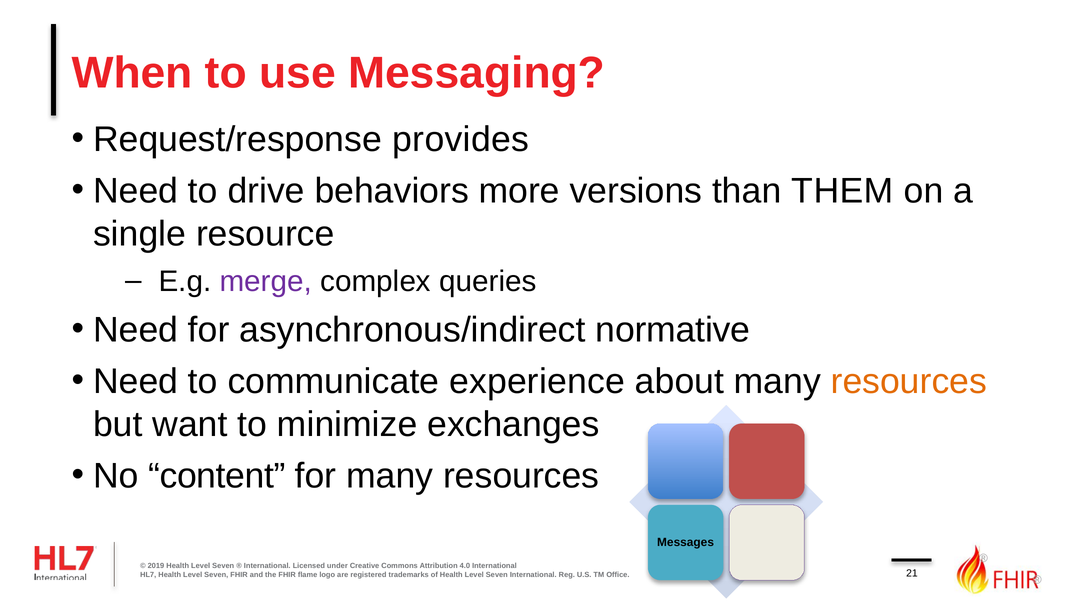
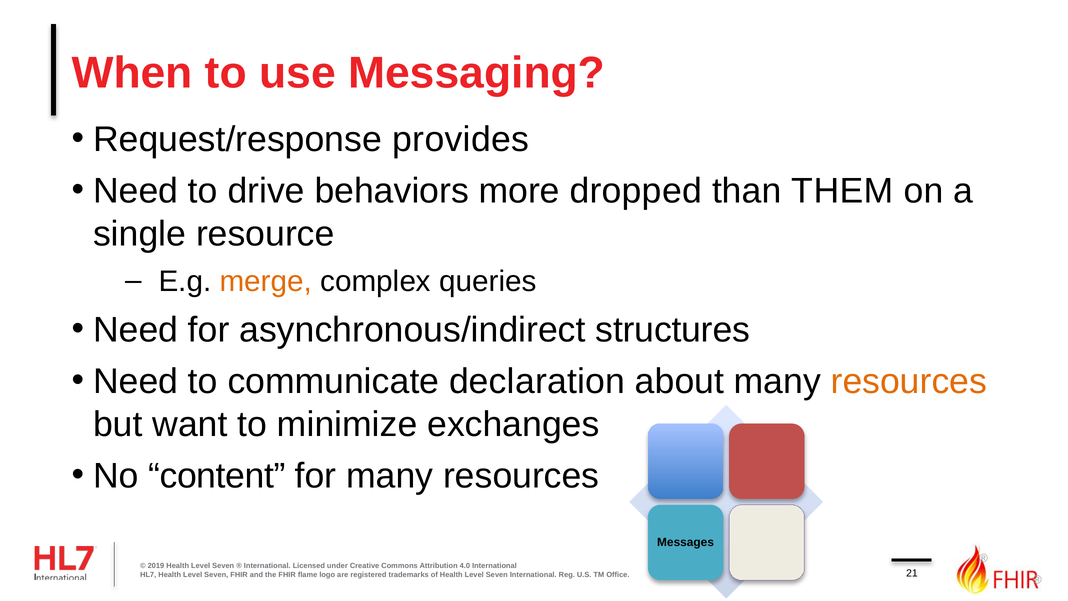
versions: versions -> dropped
merge colour: purple -> orange
normative: normative -> structures
experience: experience -> declaration
